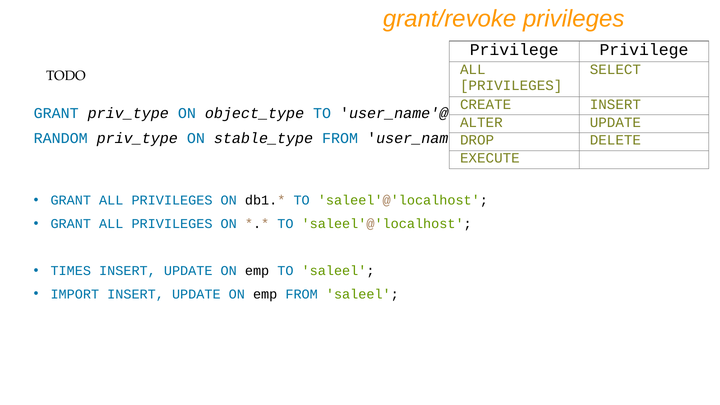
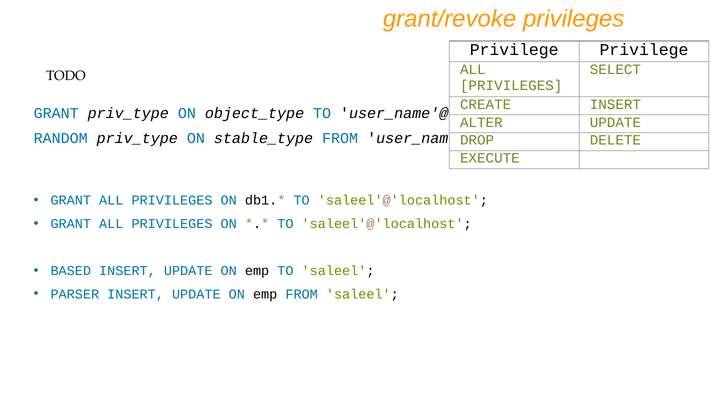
TIMES: TIMES -> BASED
IMPORT: IMPORT -> PARSER
